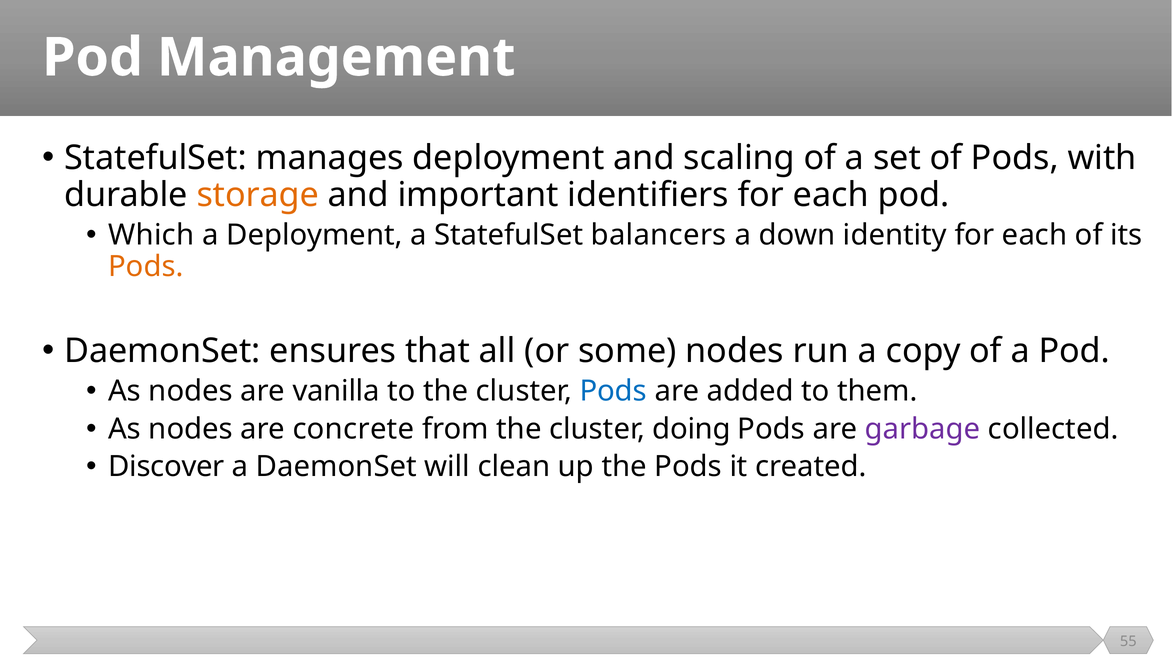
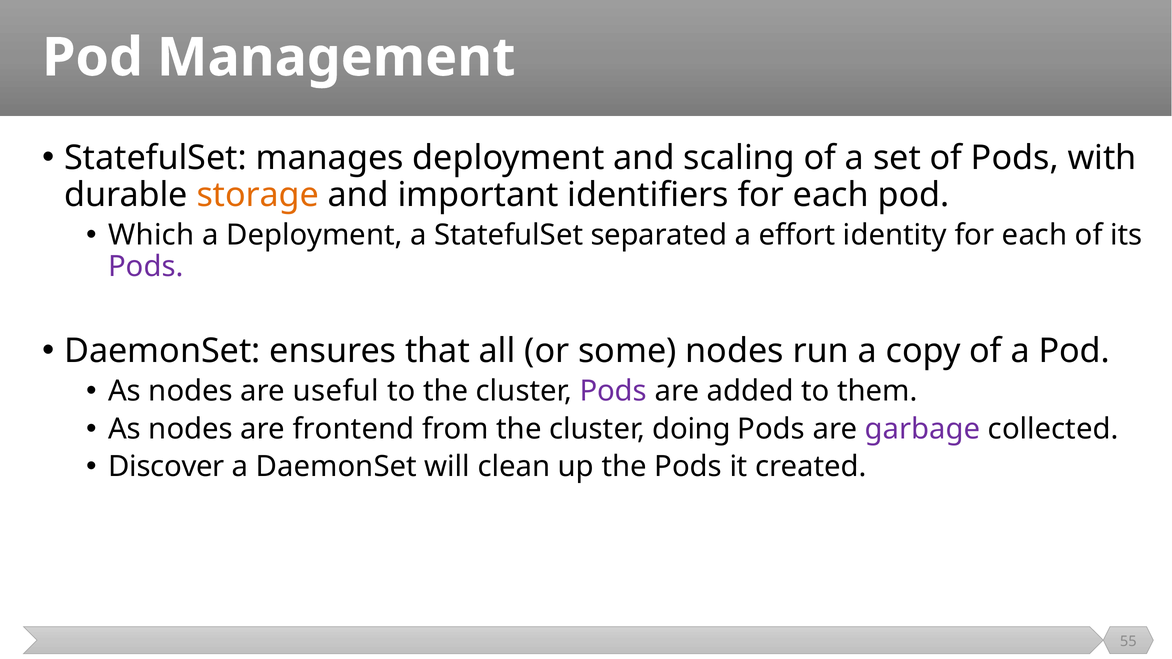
balancers: balancers -> separated
down: down -> effort
Pods at (146, 267) colour: orange -> purple
vanilla: vanilla -> useful
Pods at (613, 391) colour: blue -> purple
concrete: concrete -> frontend
